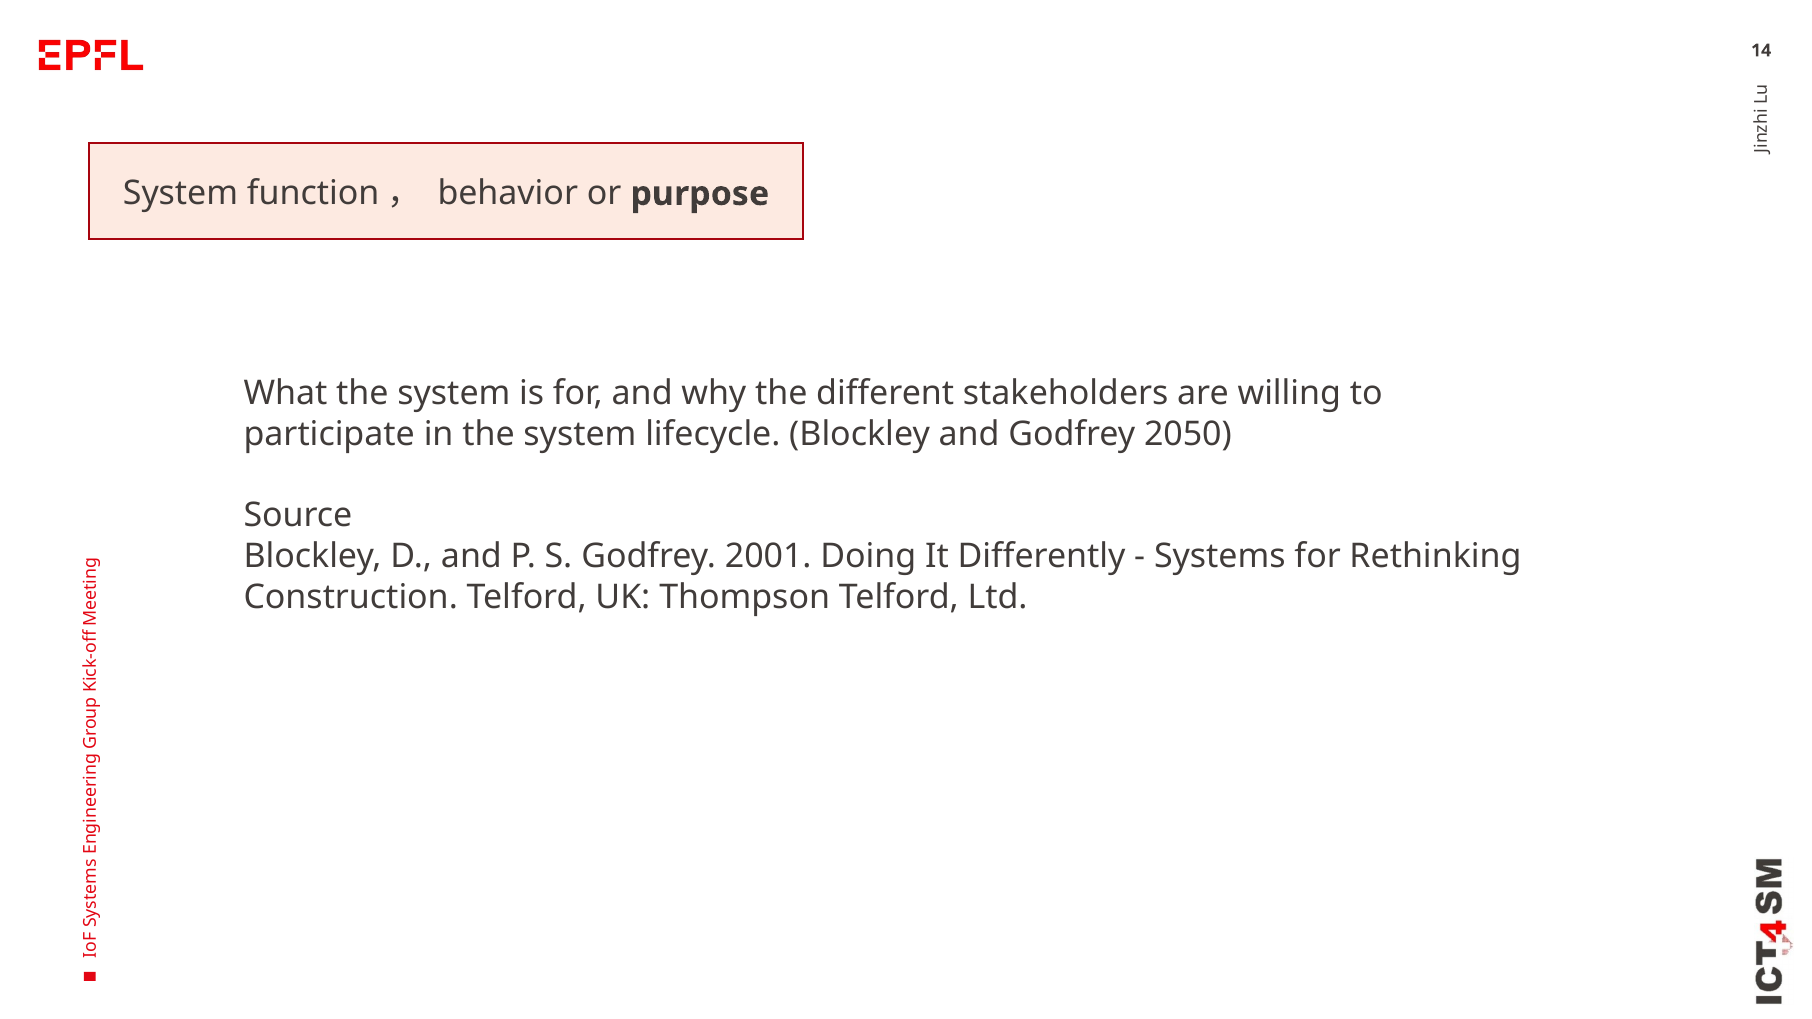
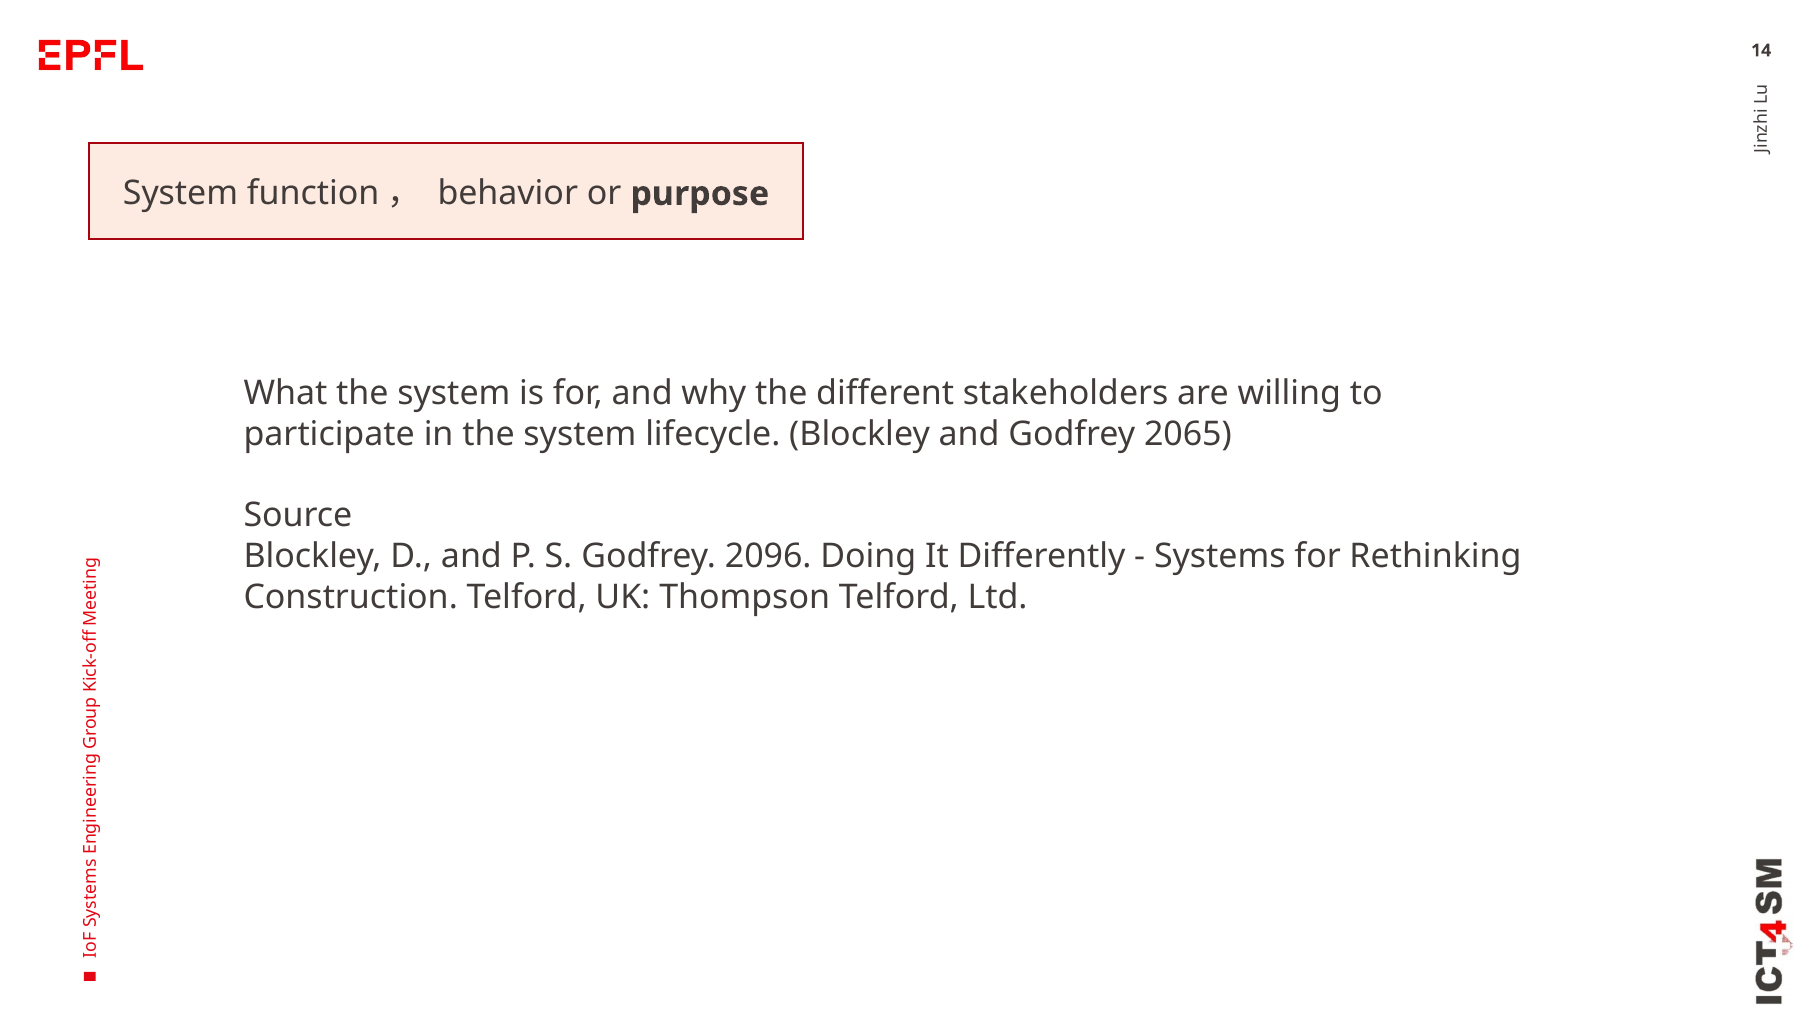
2050: 2050 -> 2065
2001: 2001 -> 2096
